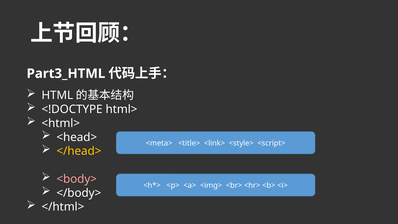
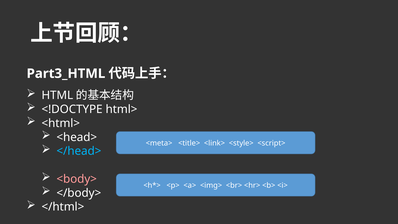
</head> colour: yellow -> light blue
